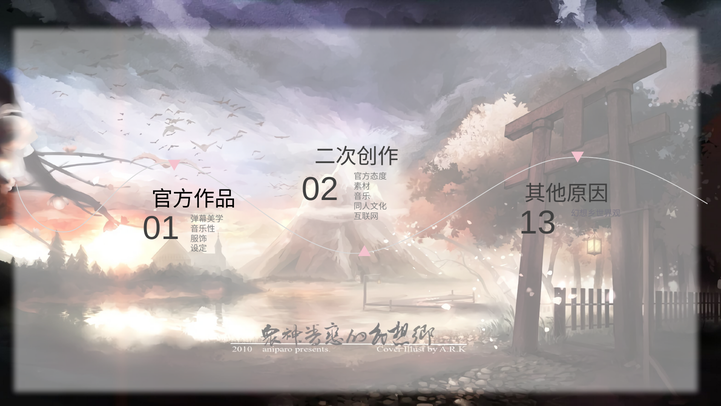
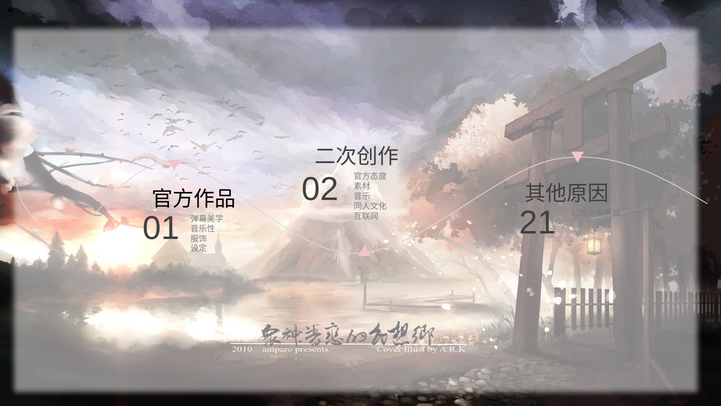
13: 13 -> 21
